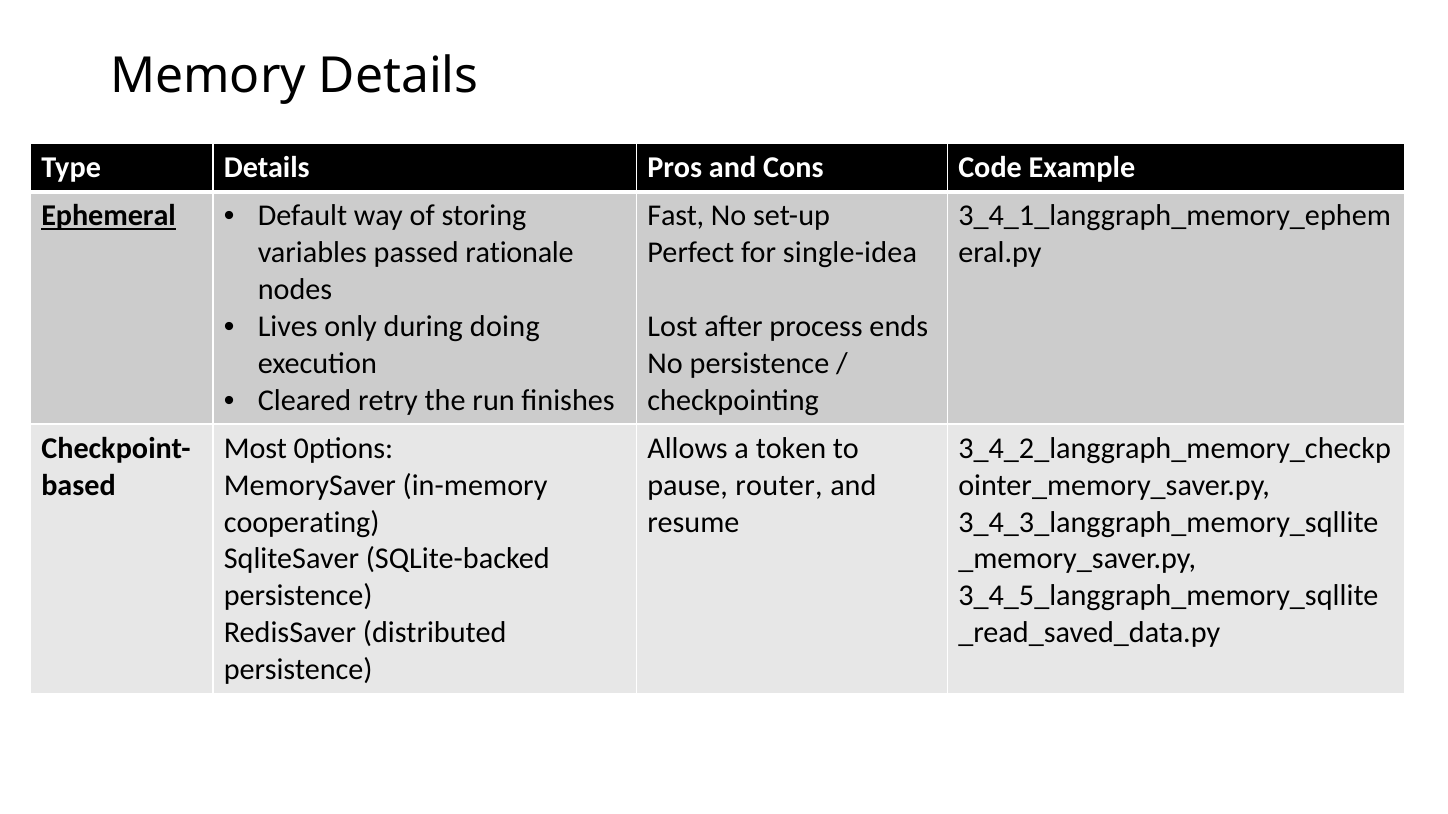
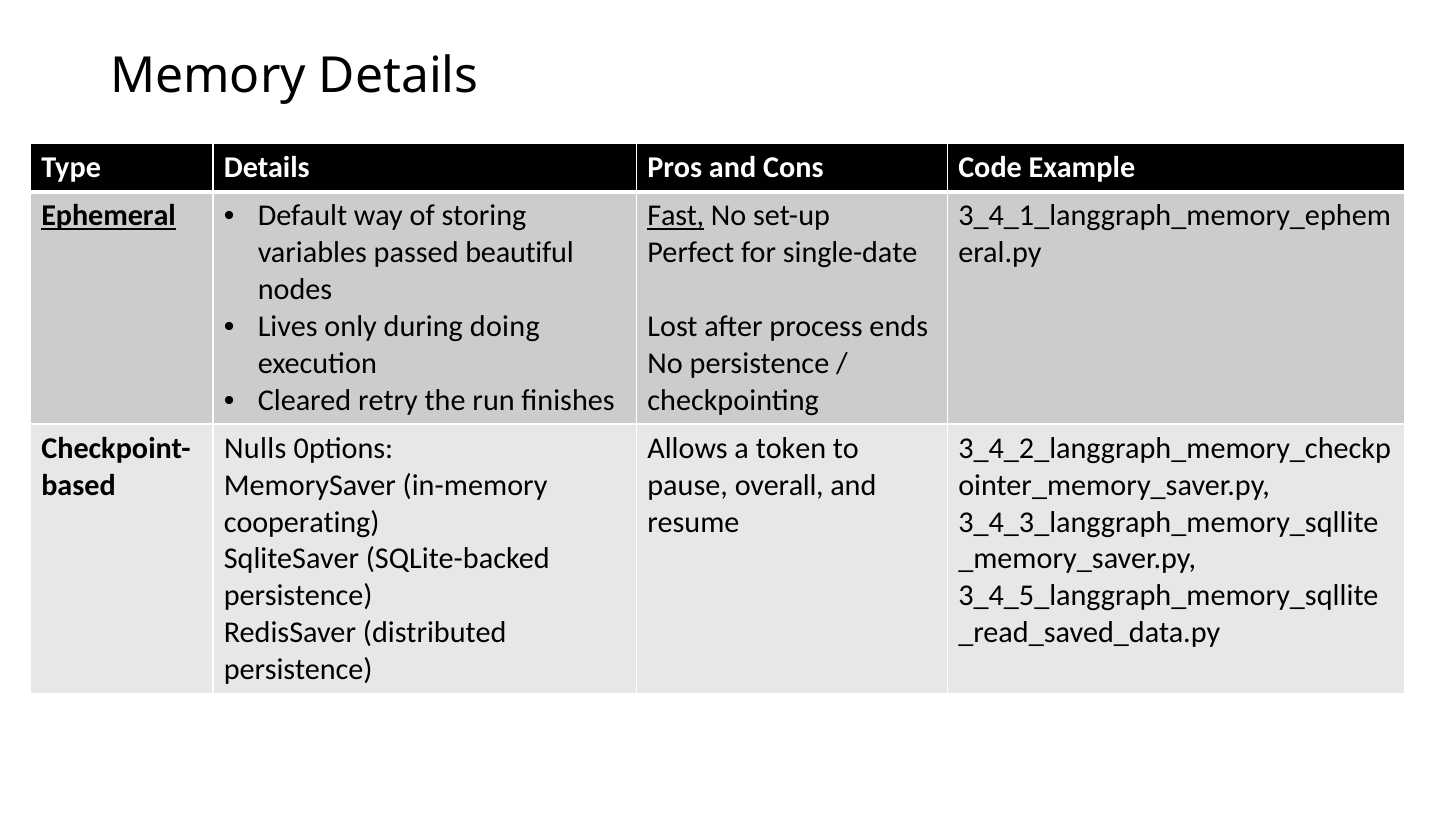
Fast underline: none -> present
rationale: rationale -> beautiful
single-idea: single-idea -> single-date
Most: Most -> Nulls
router: router -> overall
